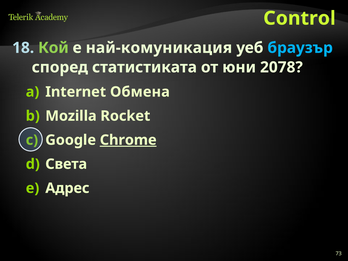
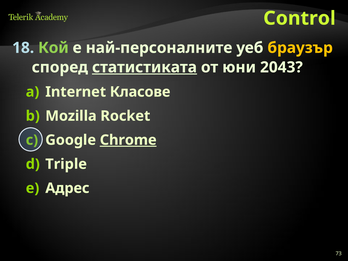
най-комуникация: най-комуникация -> най-персоналните
браузър colour: light blue -> yellow
статистиката underline: none -> present
2078: 2078 -> 2043
Обмена: Обмена -> Класове
Света: Света -> Triple
